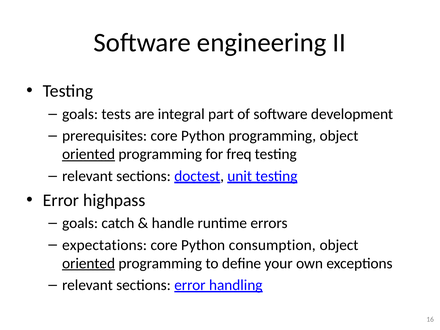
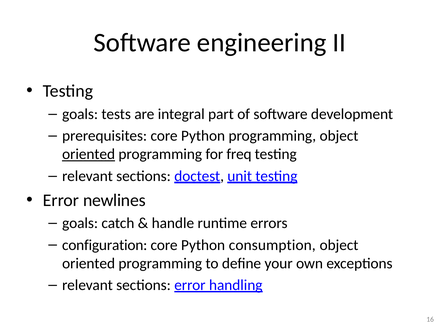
highpass: highpass -> newlines
expectations: expectations -> configuration
oriented at (89, 263) underline: present -> none
